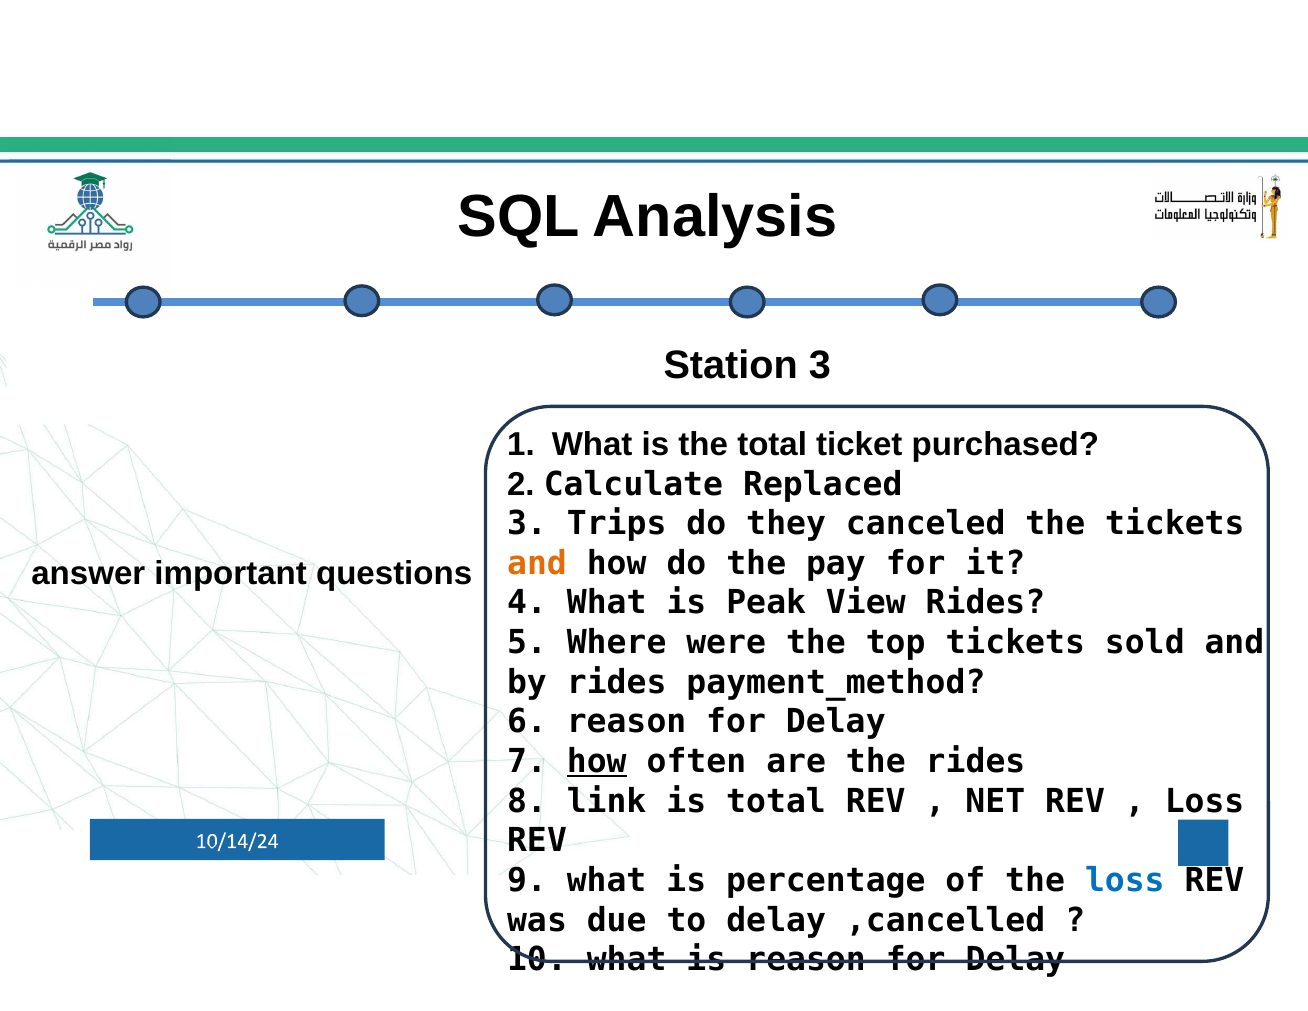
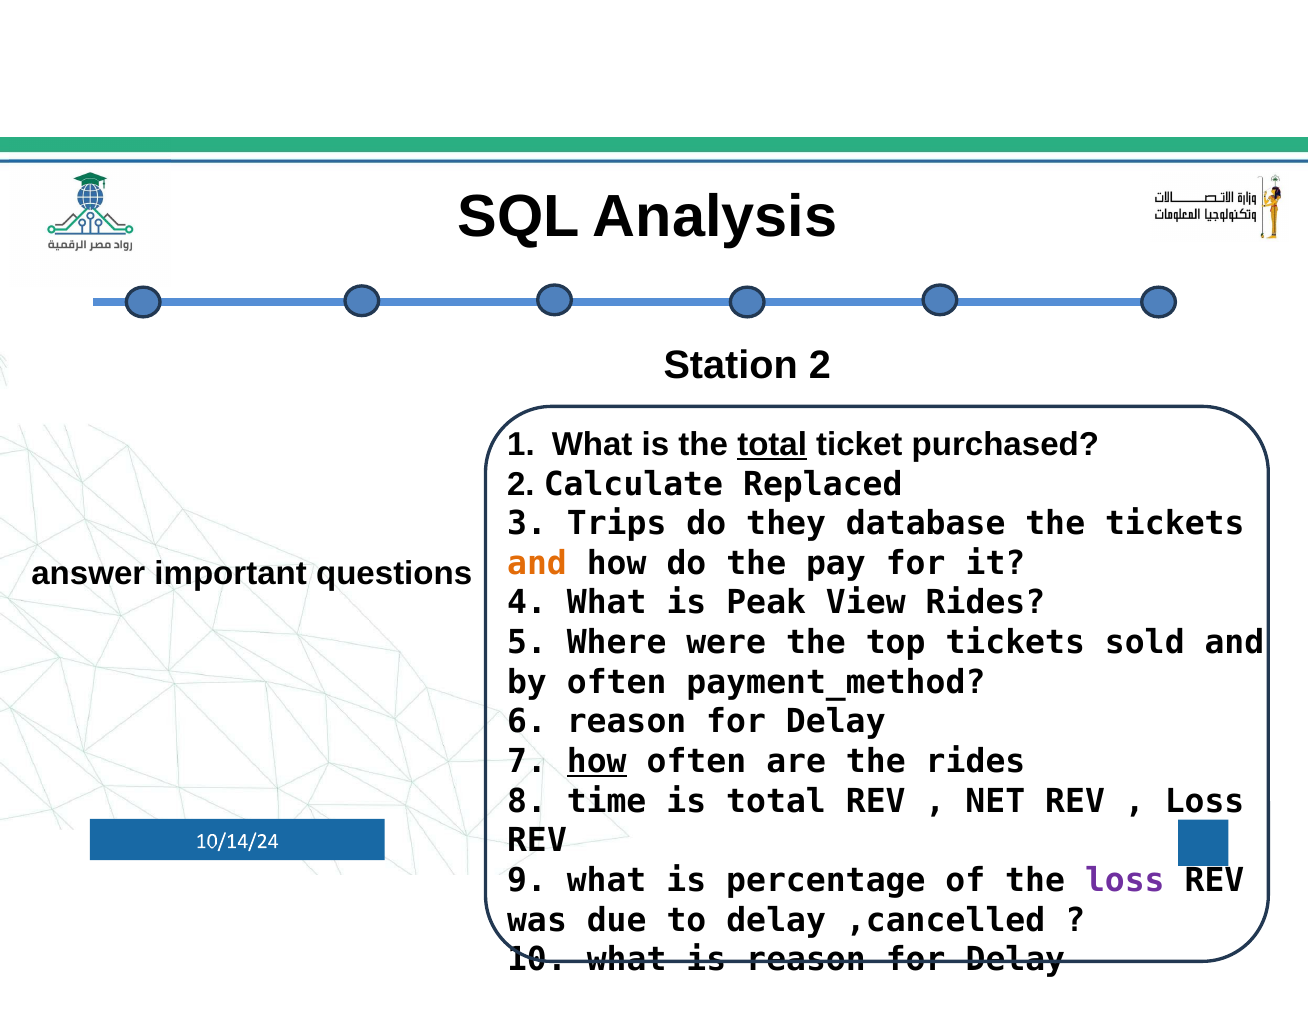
Station 3: 3 -> 2
total at (772, 444) underline: none -> present
canceled: canceled -> database
by rides: rides -> often
link: link -> time
loss at (1125, 880) colour: blue -> purple
